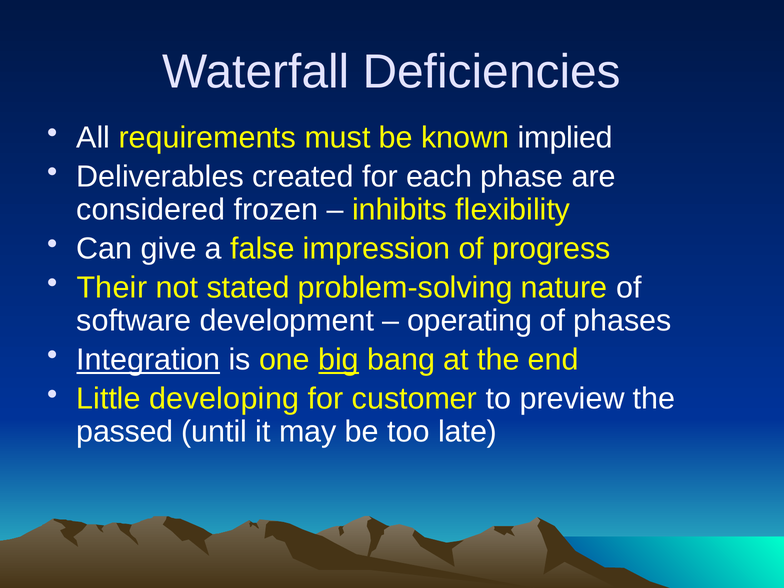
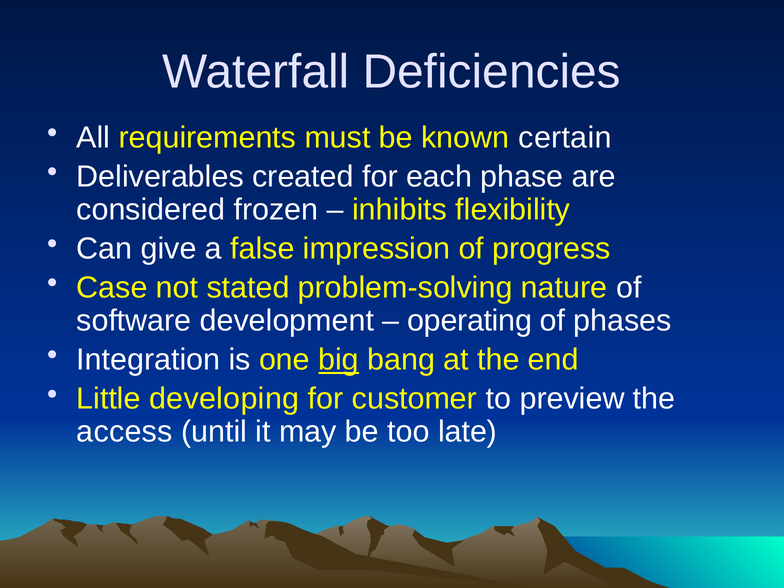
implied: implied -> certain
Their: Their -> Case
Integration underline: present -> none
passed: passed -> access
